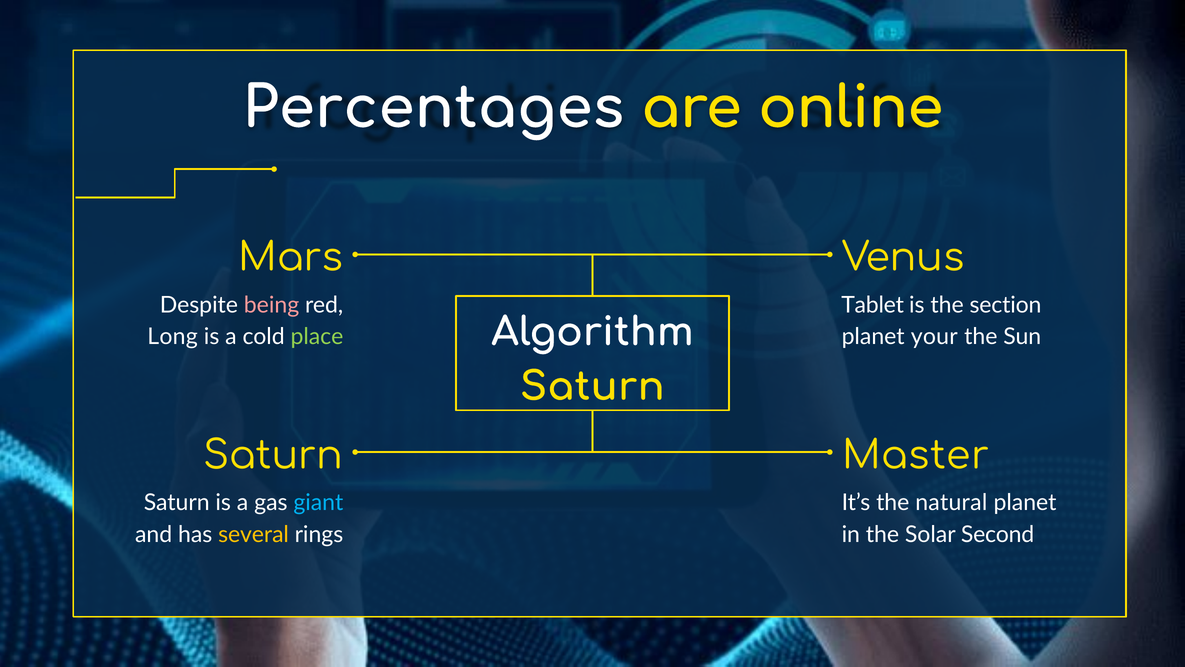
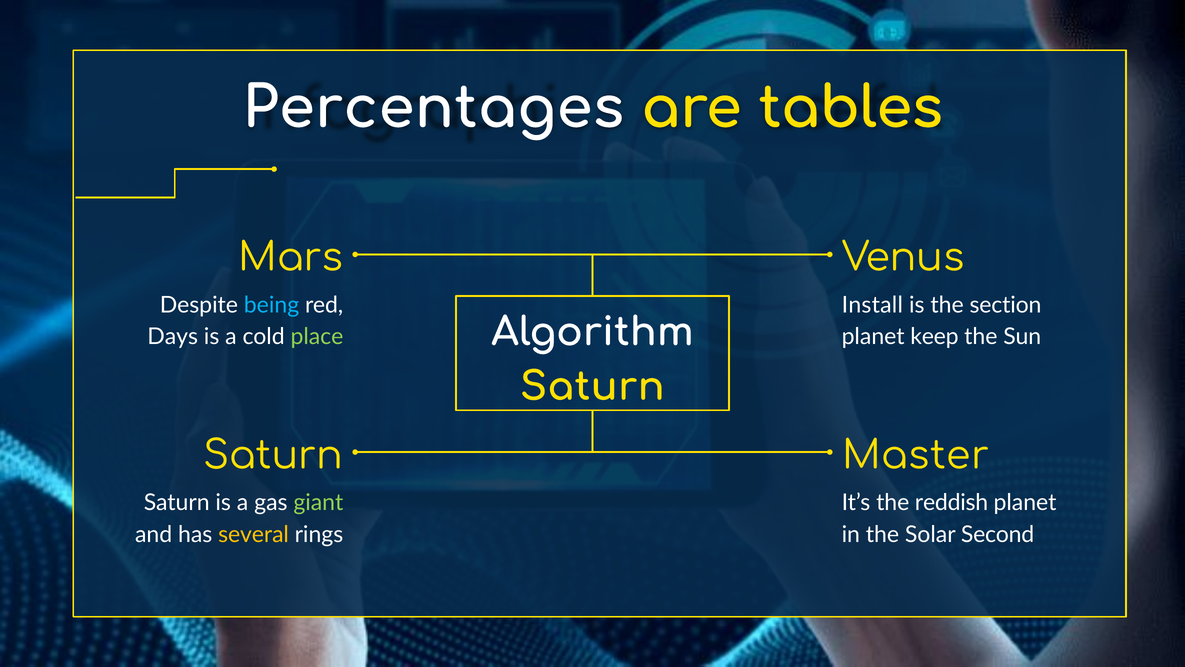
online: online -> tables
being colour: pink -> light blue
Tablet: Tablet -> Install
Long: Long -> Days
your: your -> keep
giant colour: light blue -> light green
natural: natural -> reddish
